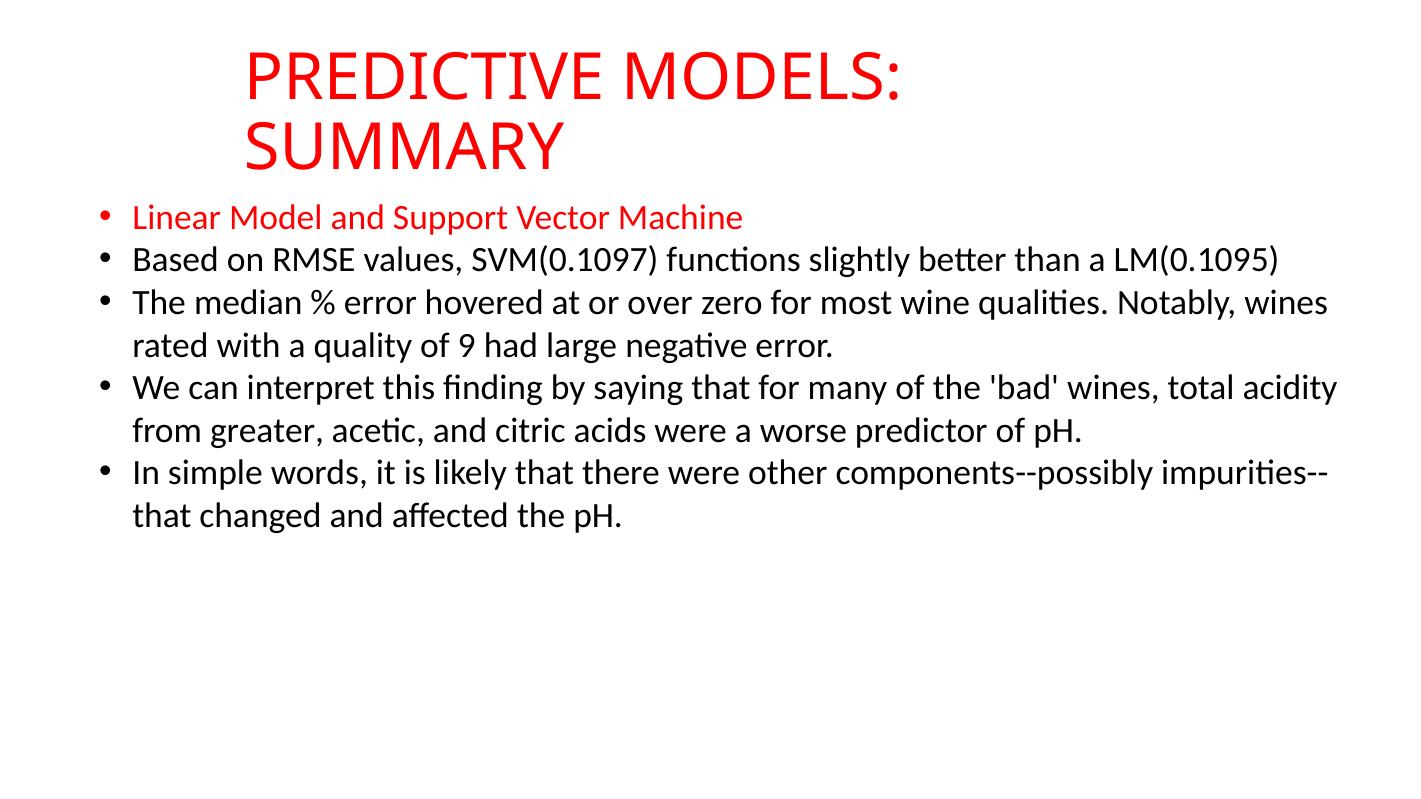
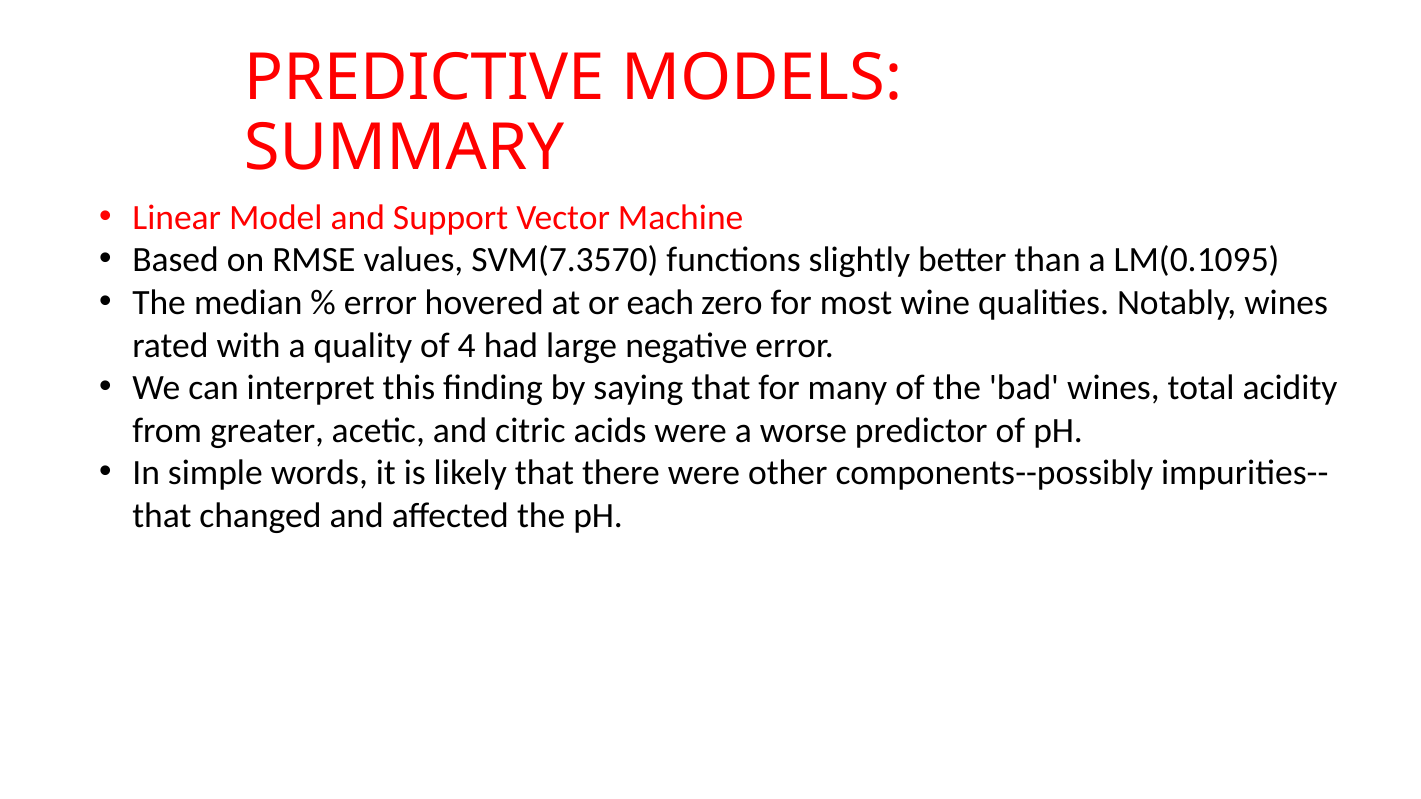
SVM(0.1097: SVM(0.1097 -> SVM(7.3570
over: over -> each
9: 9 -> 4
